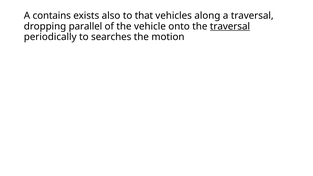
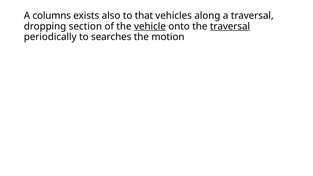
contains: contains -> columns
parallel: parallel -> section
vehicle underline: none -> present
